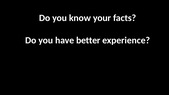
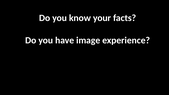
better: better -> image
